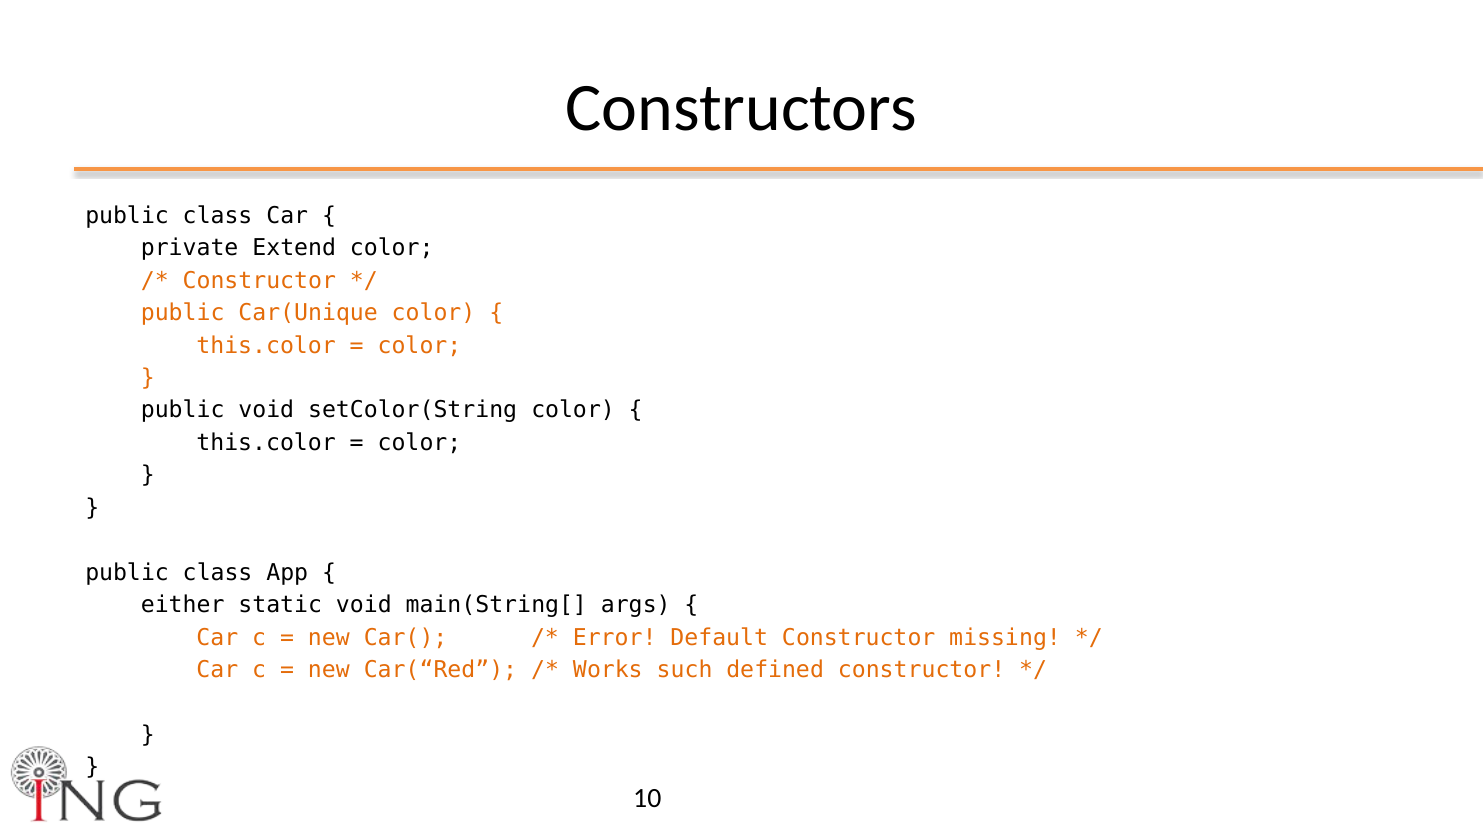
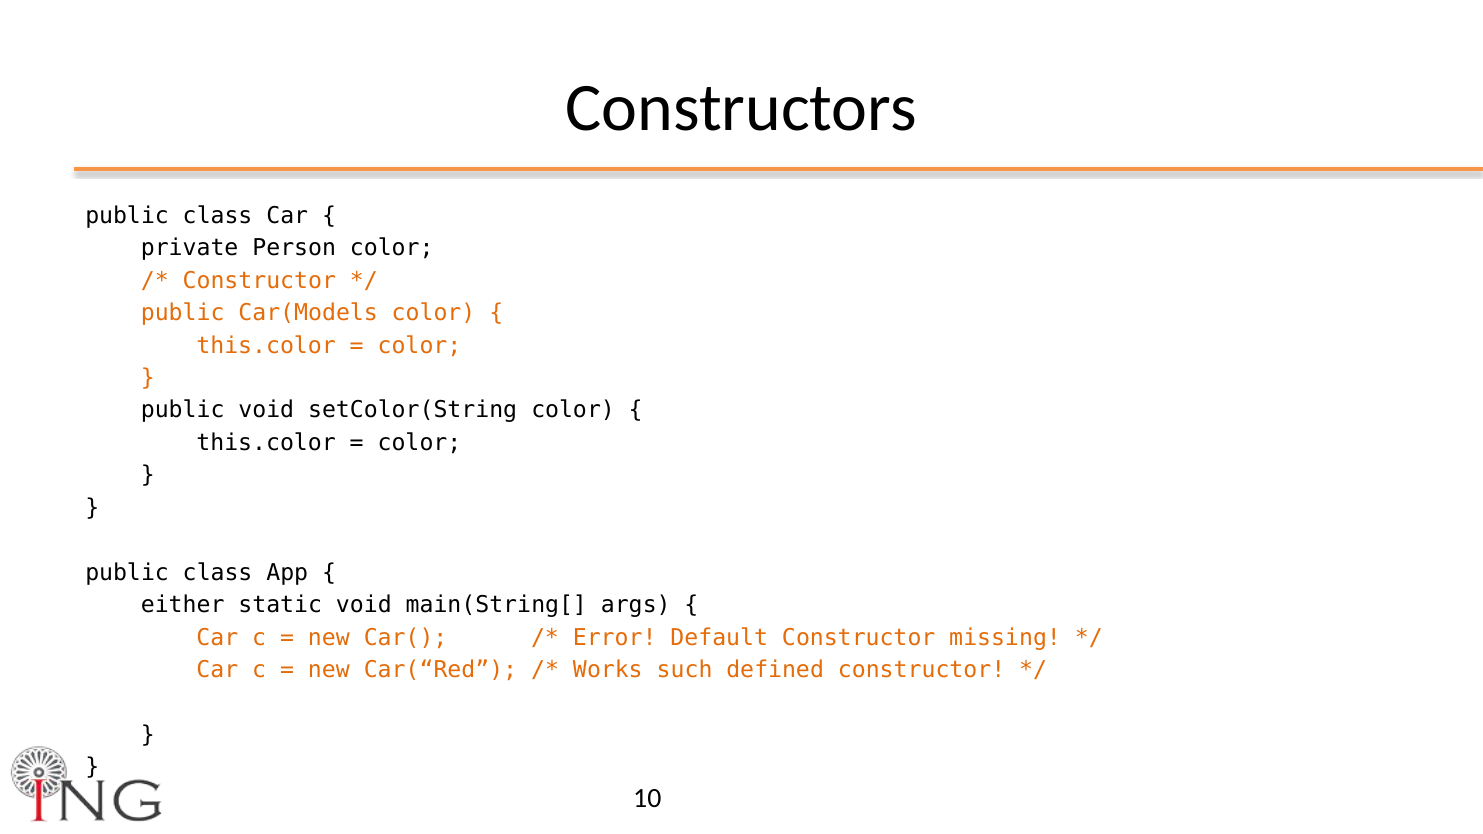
Extend: Extend -> Person
Car(Unique: Car(Unique -> Car(Models
